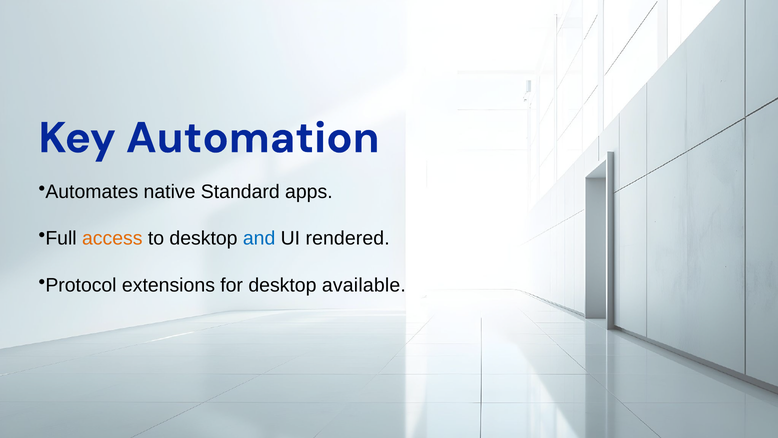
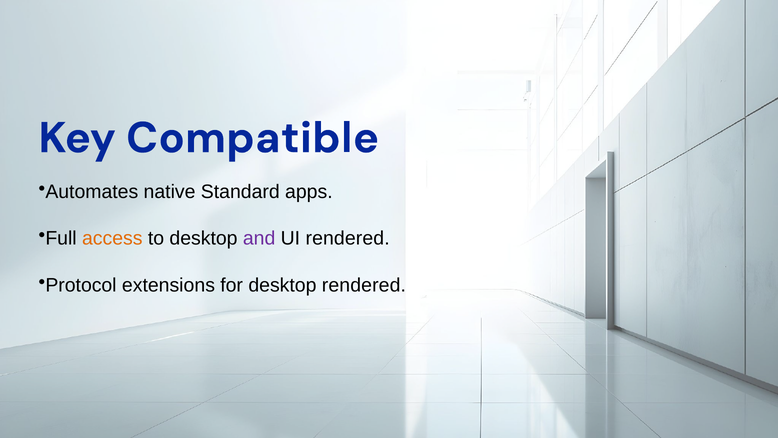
Automation: Automation -> Compatible
and colour: blue -> purple
desktop available: available -> rendered
